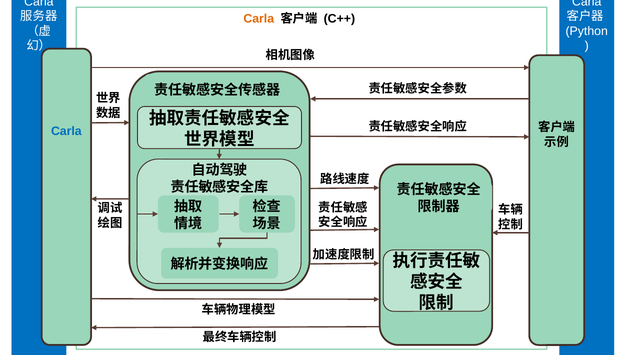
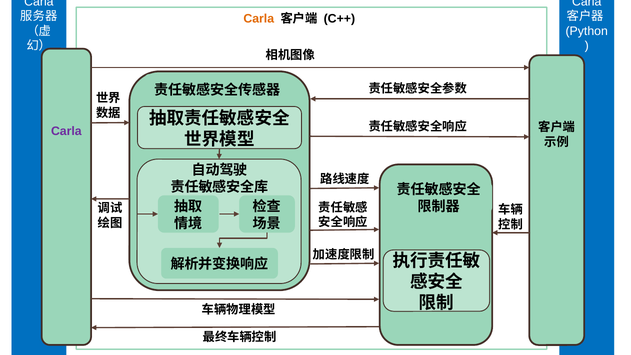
Carla at (66, 131) colour: blue -> purple
